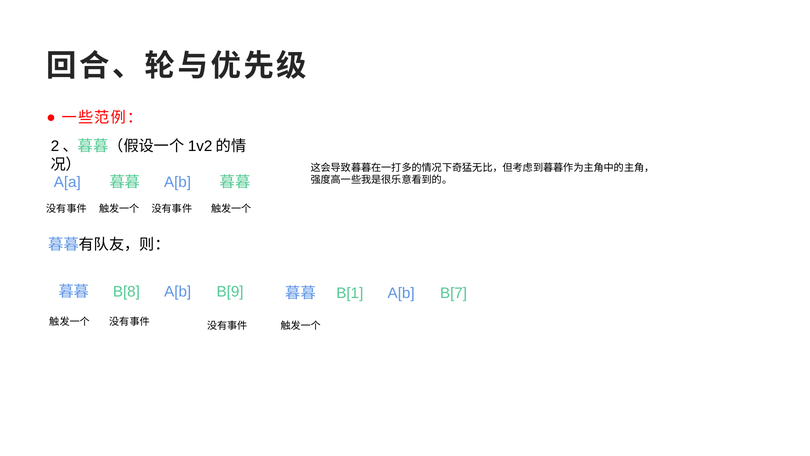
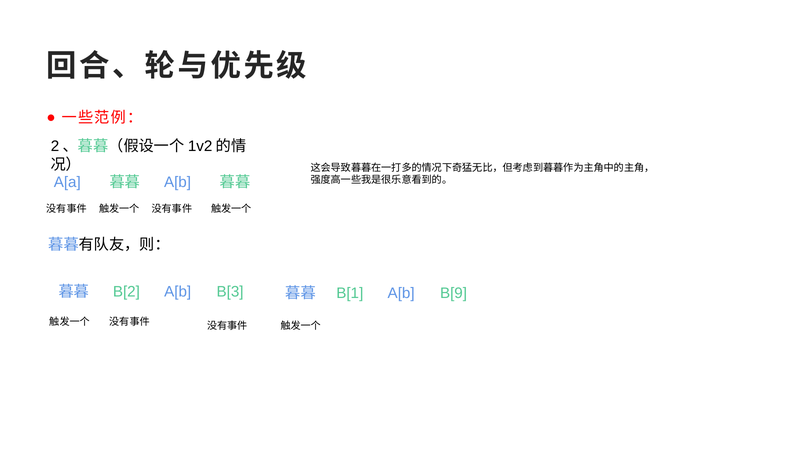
B[8: B[8 -> B[2
B[9: B[9 -> B[3
B[7: B[7 -> B[9
